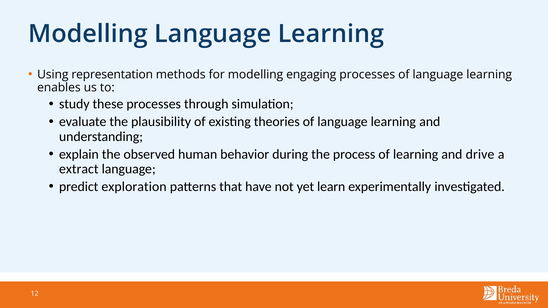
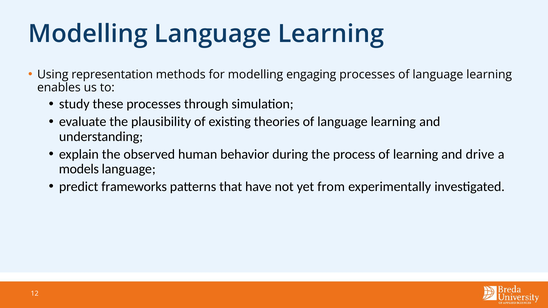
extract: extract -> models
exploration: exploration -> frameworks
learn: learn -> from
